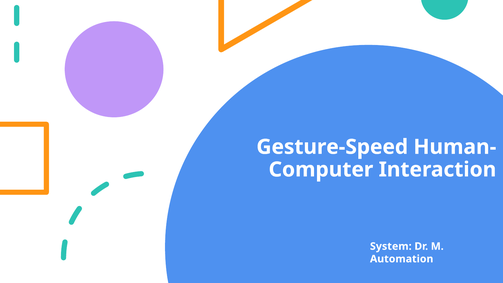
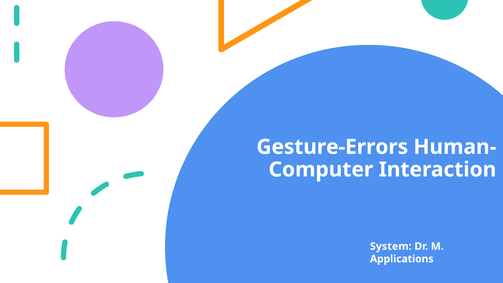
Gesture-Speed: Gesture-Speed -> Gesture-Errors
Automation: Automation -> Applications
